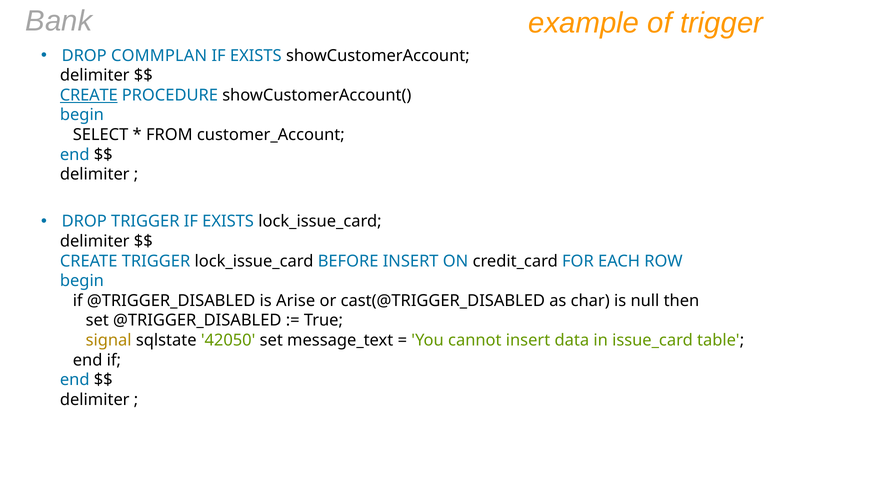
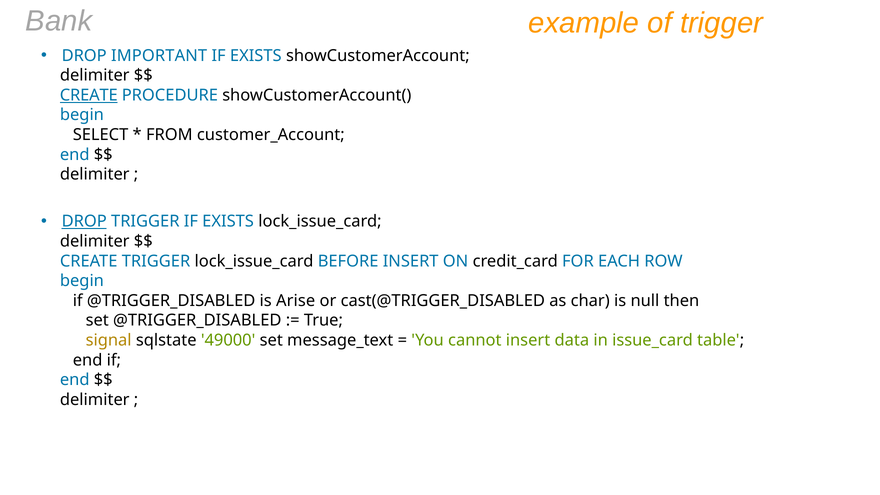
COMMPLAN: COMMPLAN -> IMPORTANT
DROP at (84, 221) underline: none -> present
42050: 42050 -> 49000
